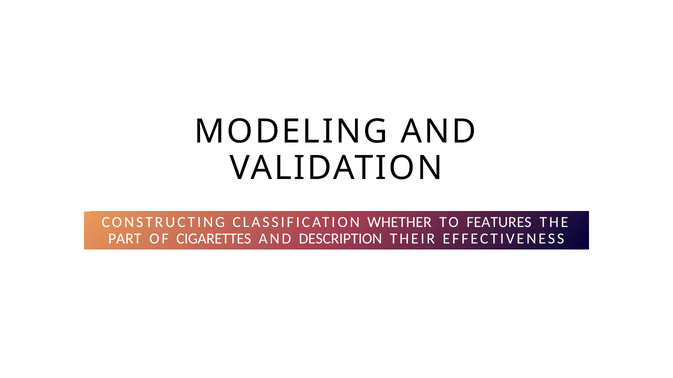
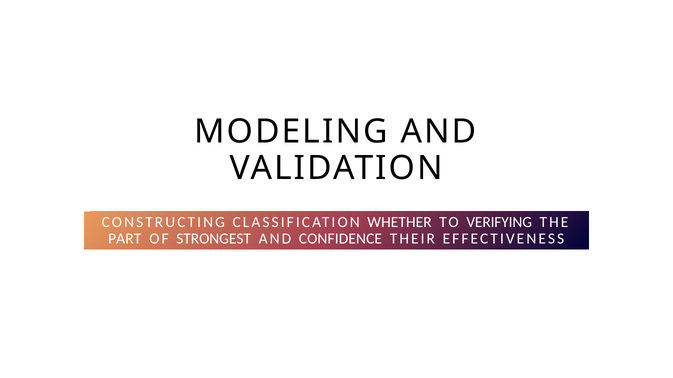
FEATURES: FEATURES -> VERIFYING
CIGARETTES: CIGARETTES -> STRONGEST
DESCRIPTION: DESCRIPTION -> CONFIDENCE
